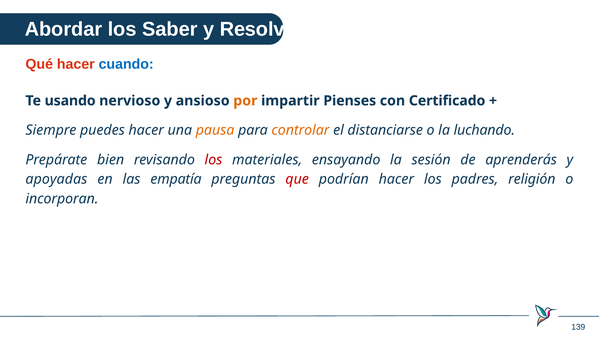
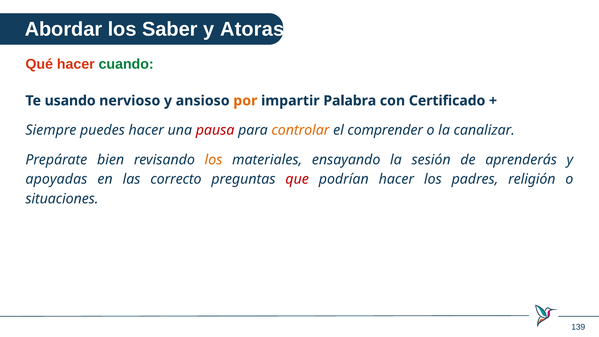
Resolver: Resolver -> Atoraste
cuando colour: blue -> green
Pienses: Pienses -> Palabra
pausa colour: orange -> red
distanciarse: distanciarse -> comprender
luchando: luchando -> canalizar
los at (213, 160) colour: red -> orange
empatía: empatía -> correcto
incorporan: incorporan -> situaciones
